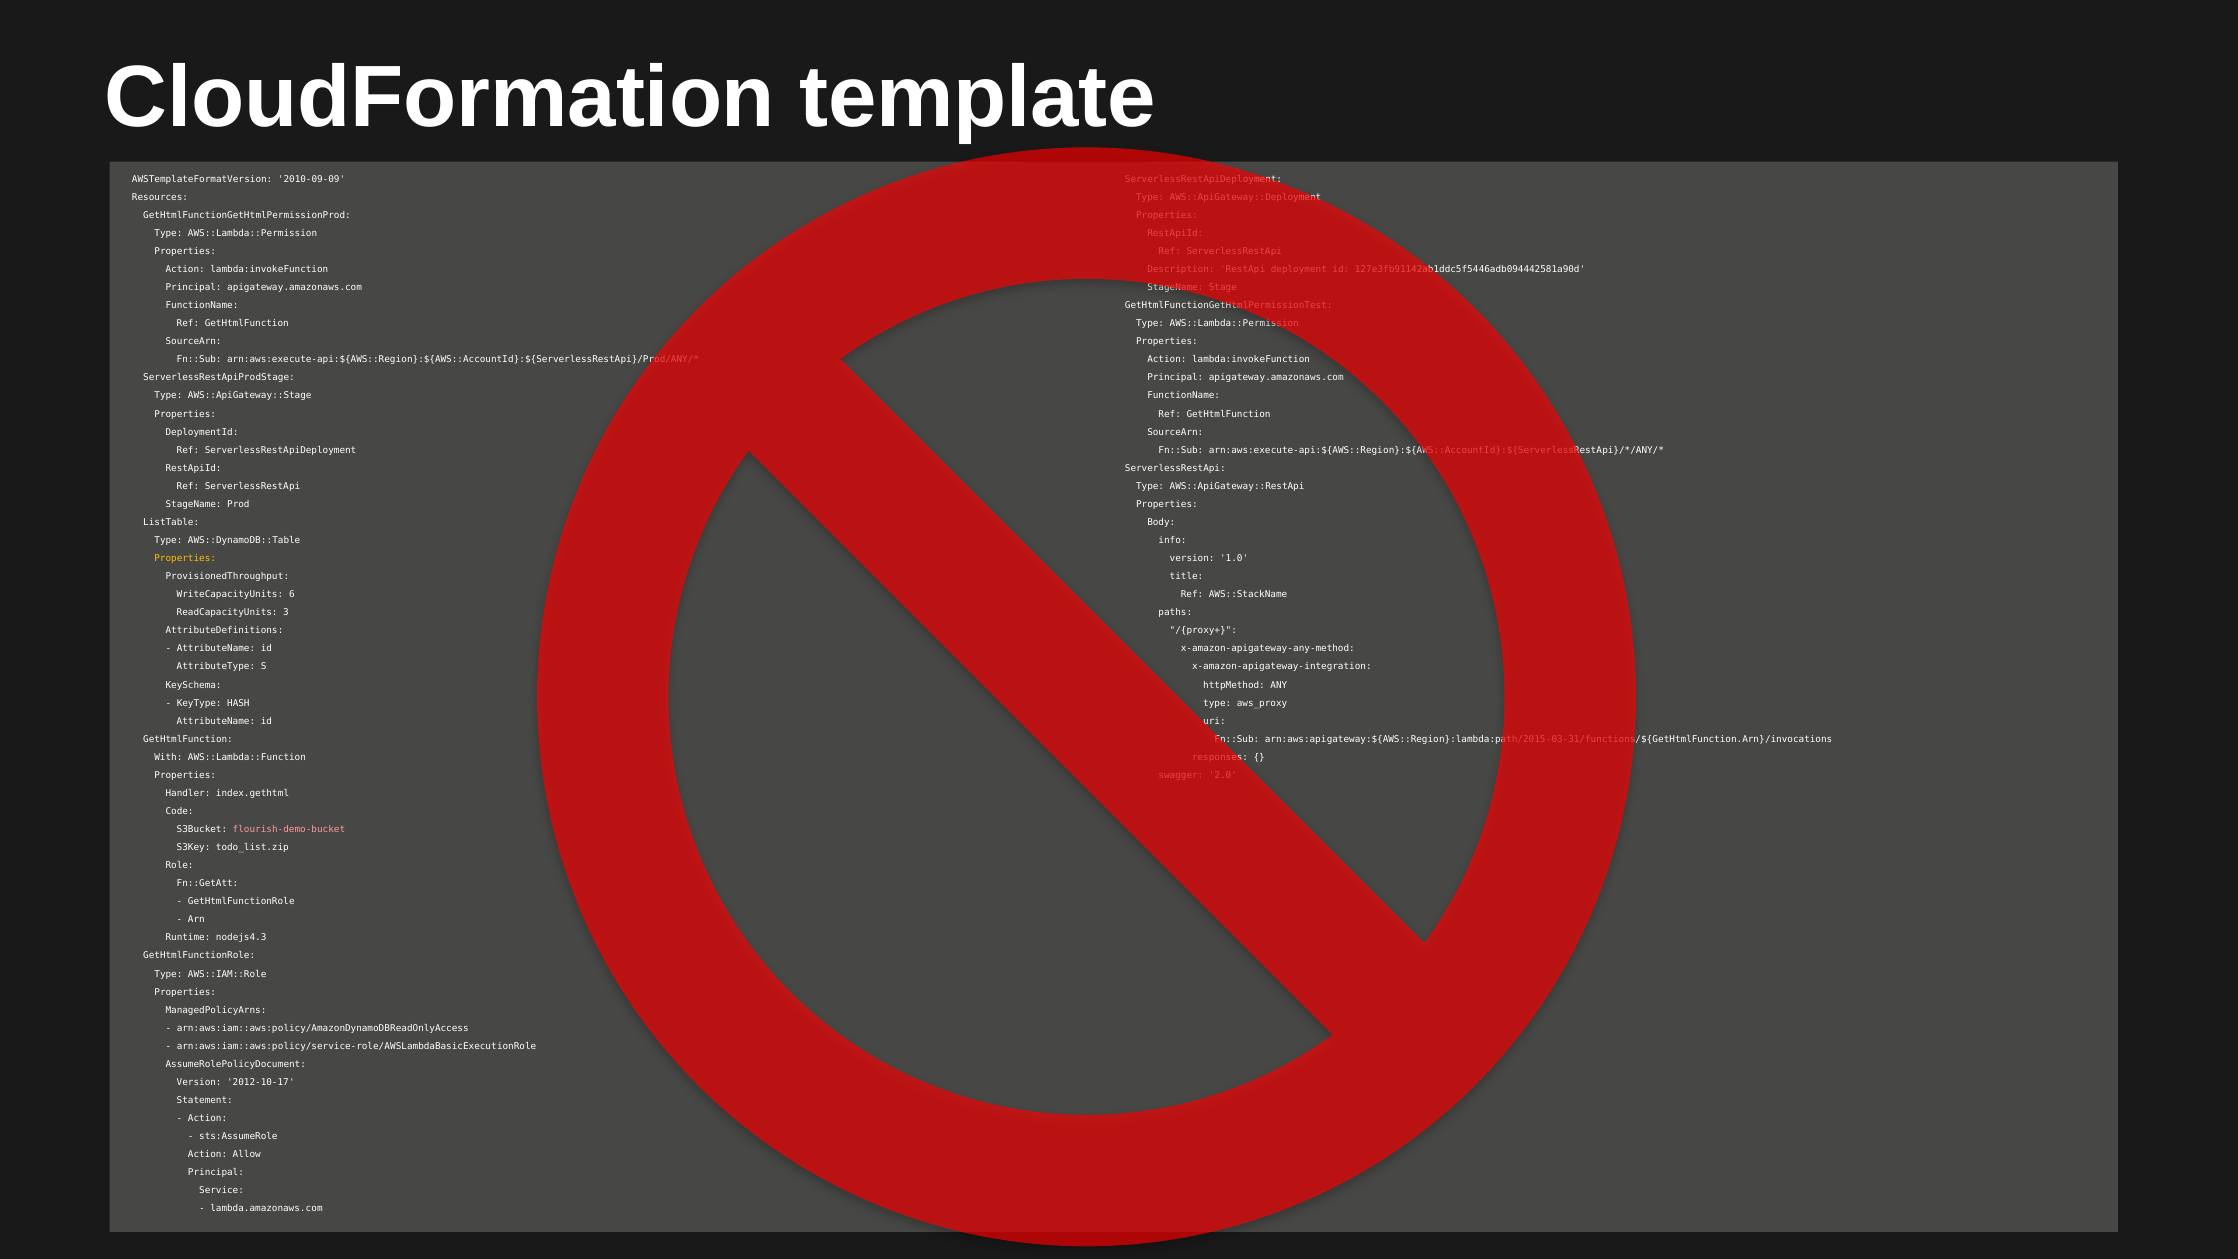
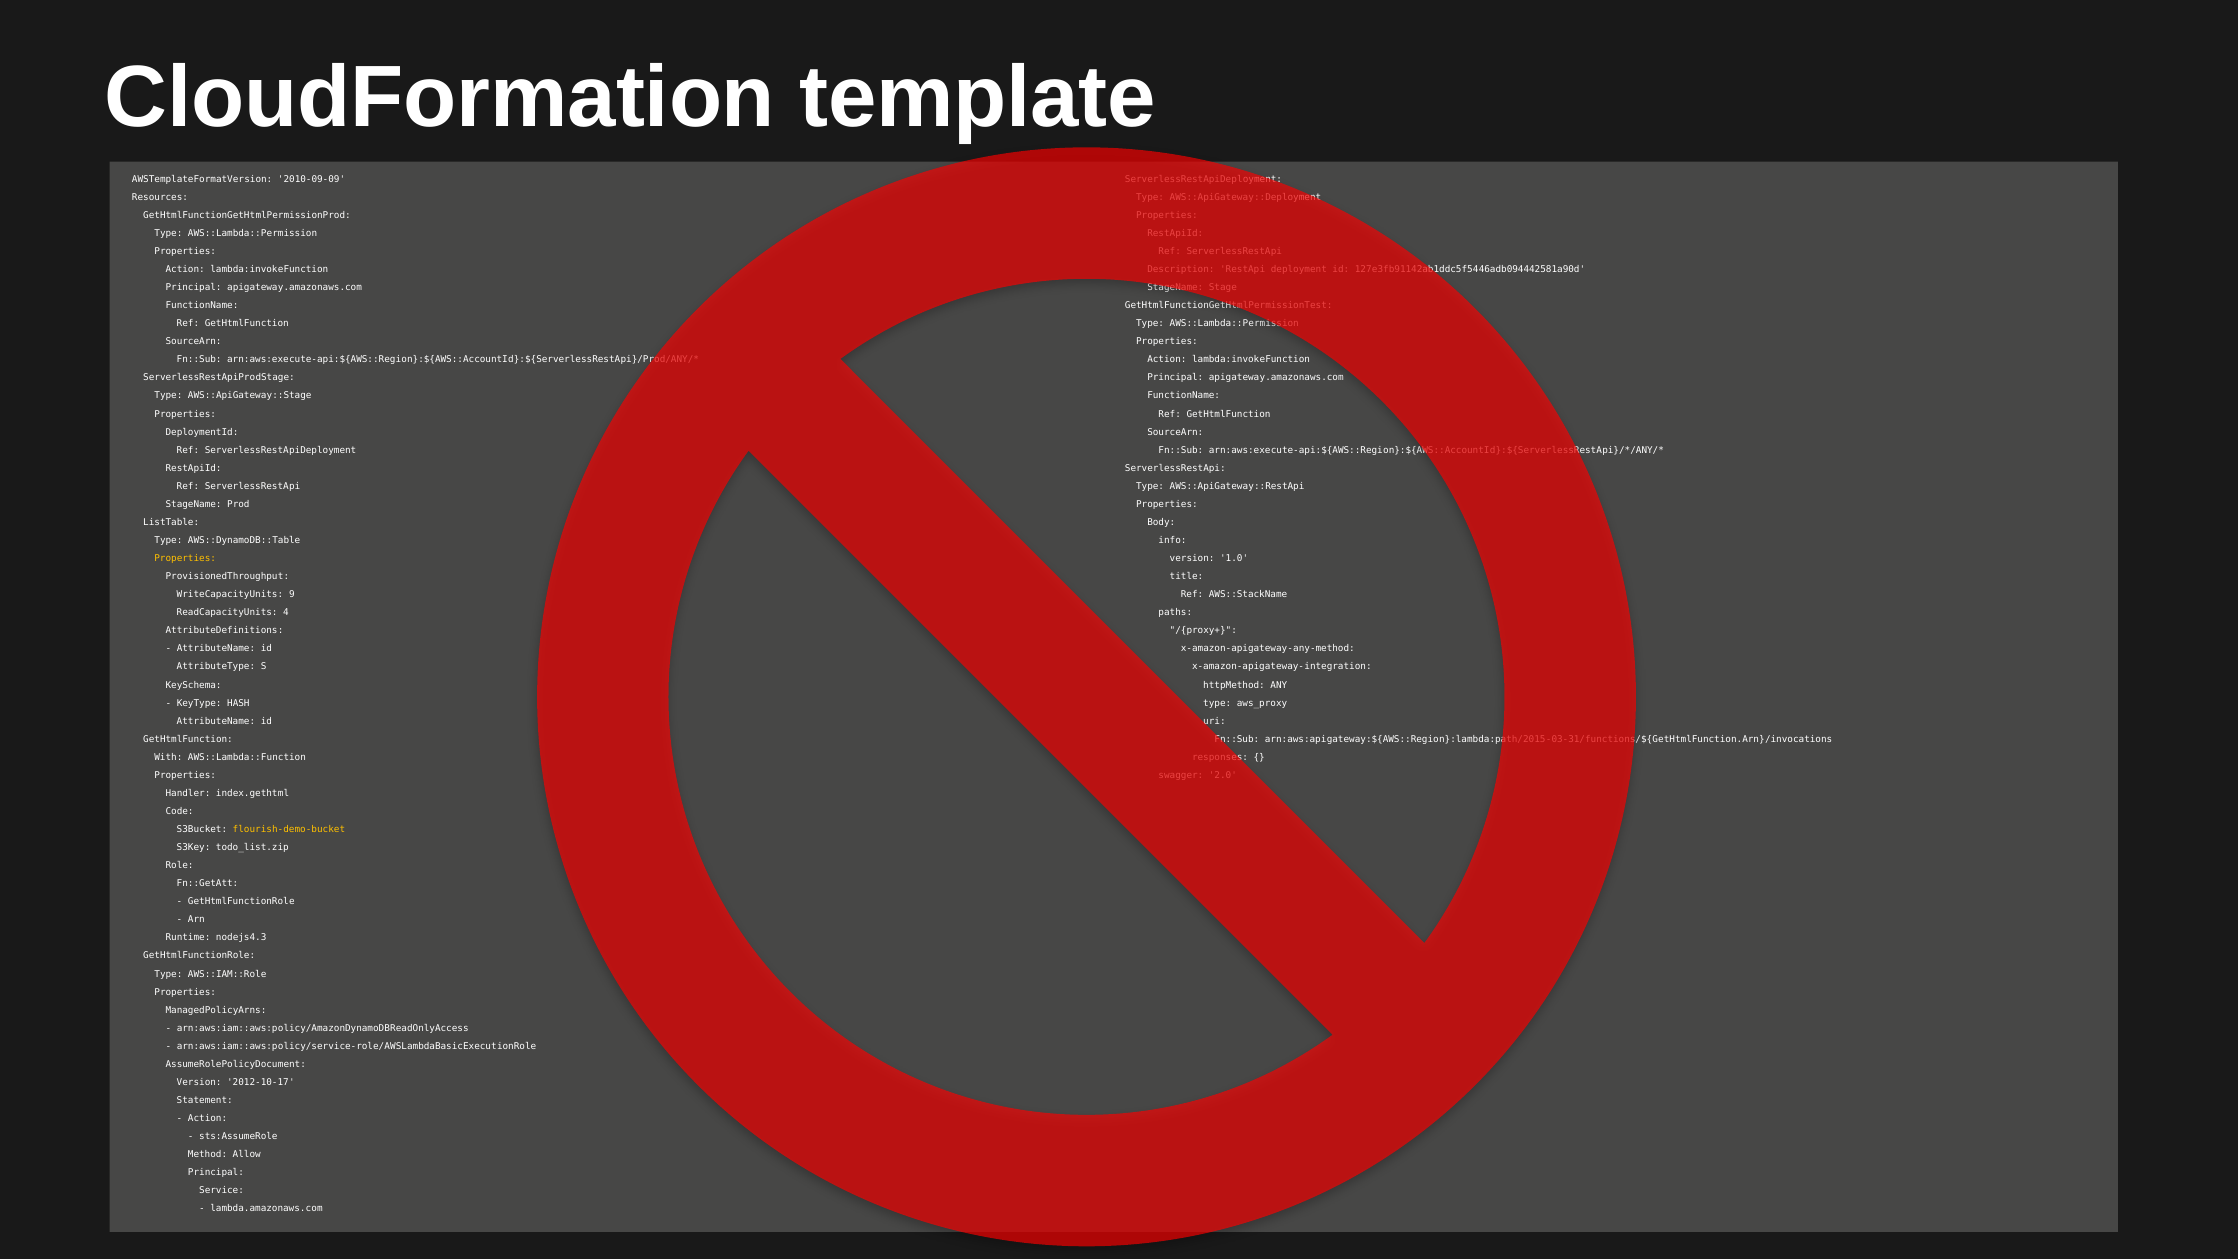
6: 6 -> 9
3: 3 -> 4
flourish-demo-bucket colour: pink -> yellow
Action at (208, 1155): Action -> Method
